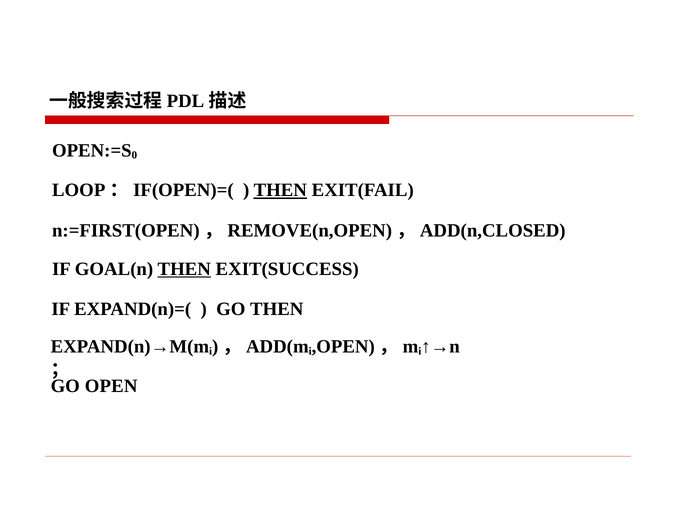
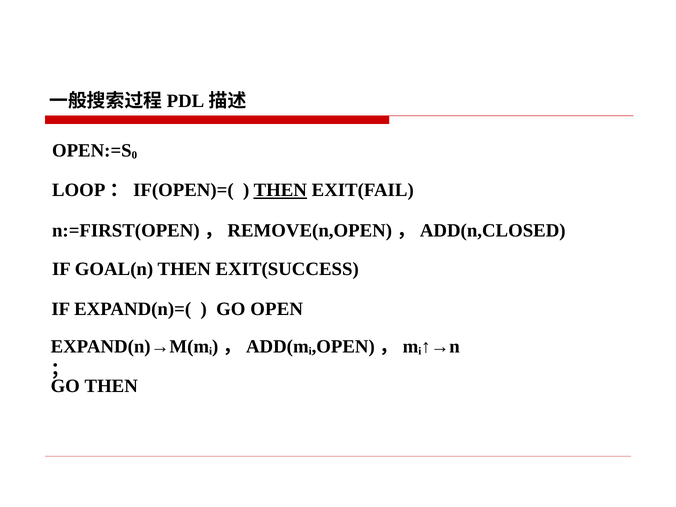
THEN at (184, 269) underline: present -> none
GO THEN: THEN -> OPEN
GO OPEN: OPEN -> THEN
